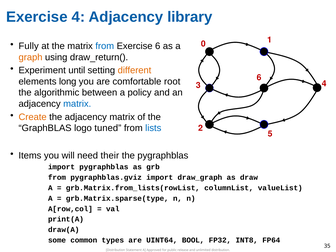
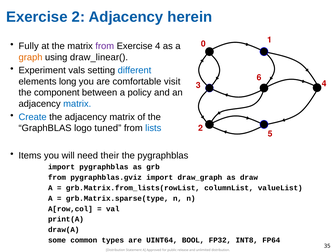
Exercise 4: 4 -> 2
library: library -> herein
from at (105, 46) colour: blue -> purple
Exercise 6: 6 -> 4
draw_return(: draw_return( -> draw_linear(
until: until -> vals
different colour: orange -> blue
root: root -> visit
algorithmic: algorithmic -> component
Create colour: orange -> blue
